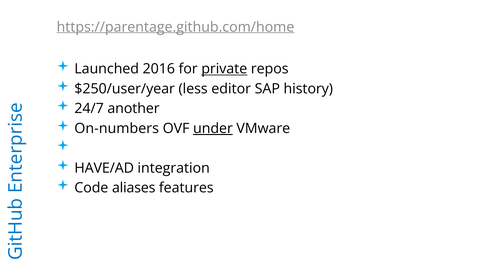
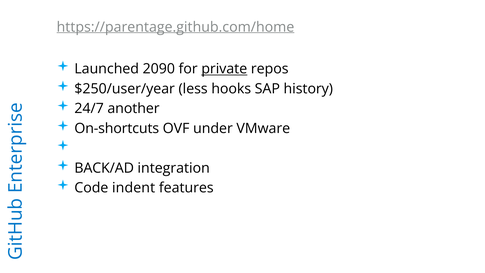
2016: 2016 -> 2090
editor: editor -> hooks
On-numbers: On-numbers -> On-shortcuts
under underline: present -> none
HAVE/AD: HAVE/AD -> BACK/AD
aliases: aliases -> indent
